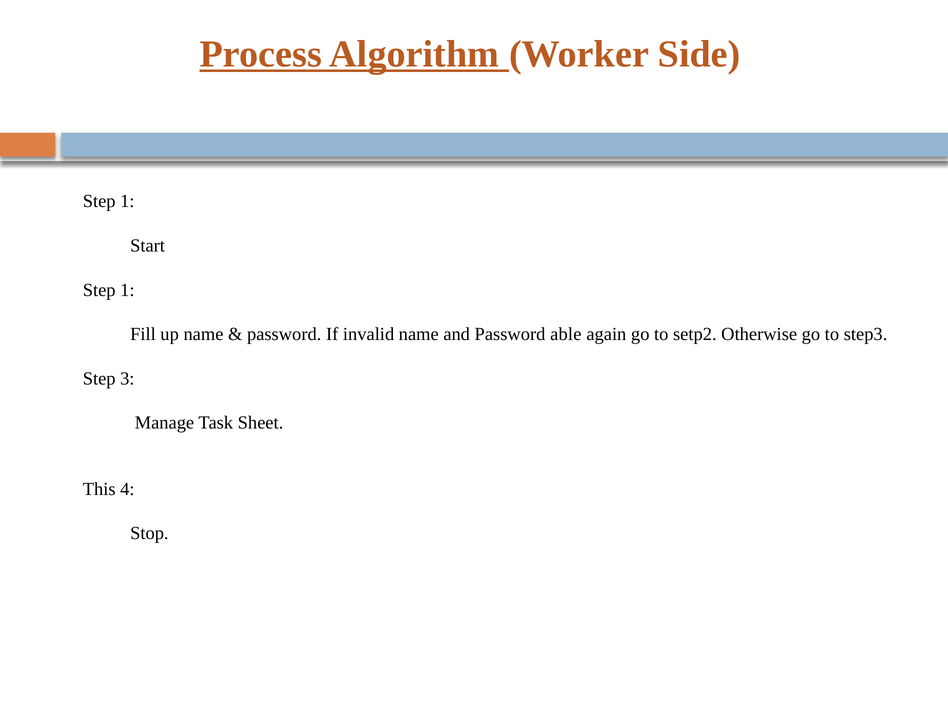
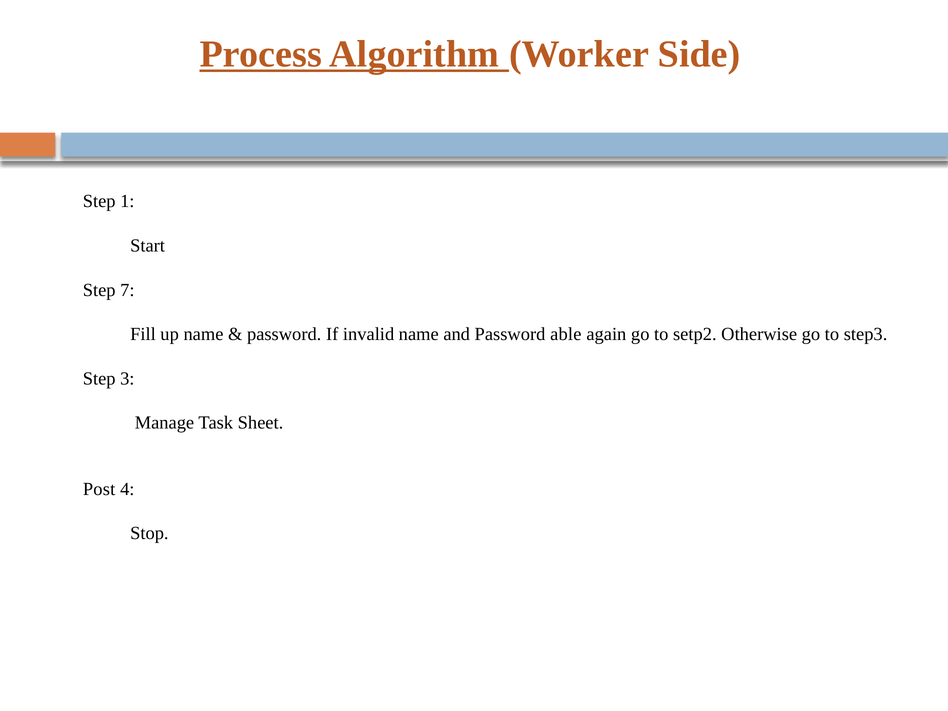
1 at (127, 290): 1 -> 7
This: This -> Post
